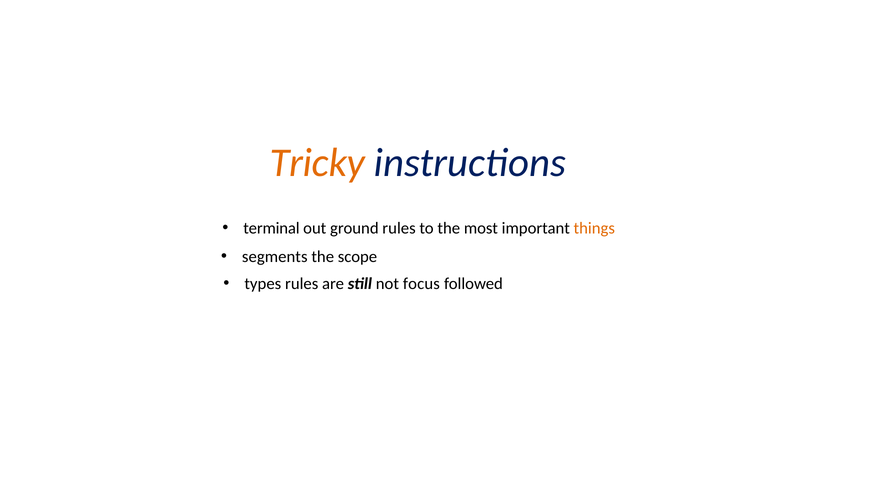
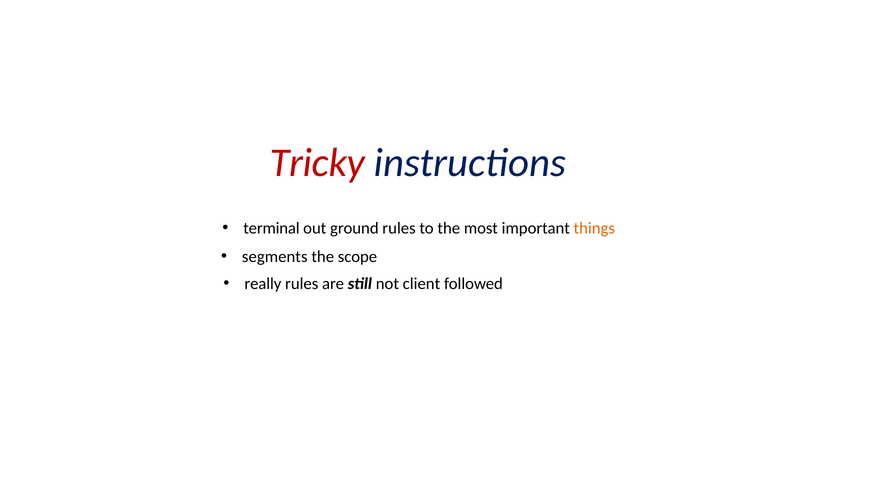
Tricky colour: orange -> red
types: types -> really
focus: focus -> client
